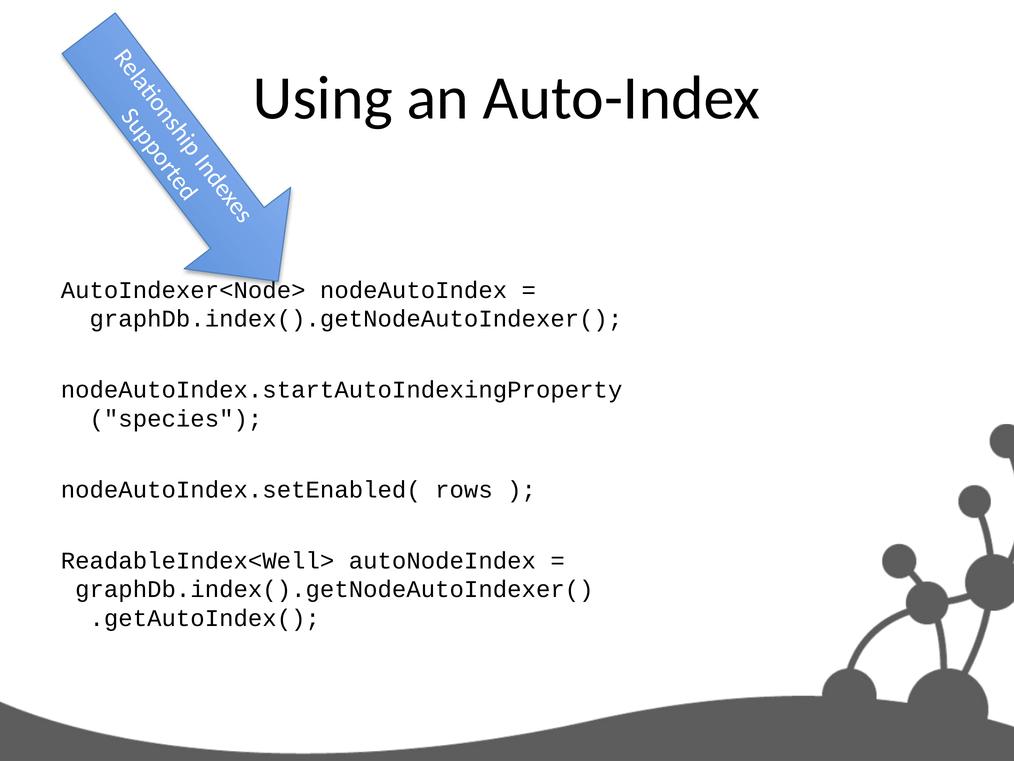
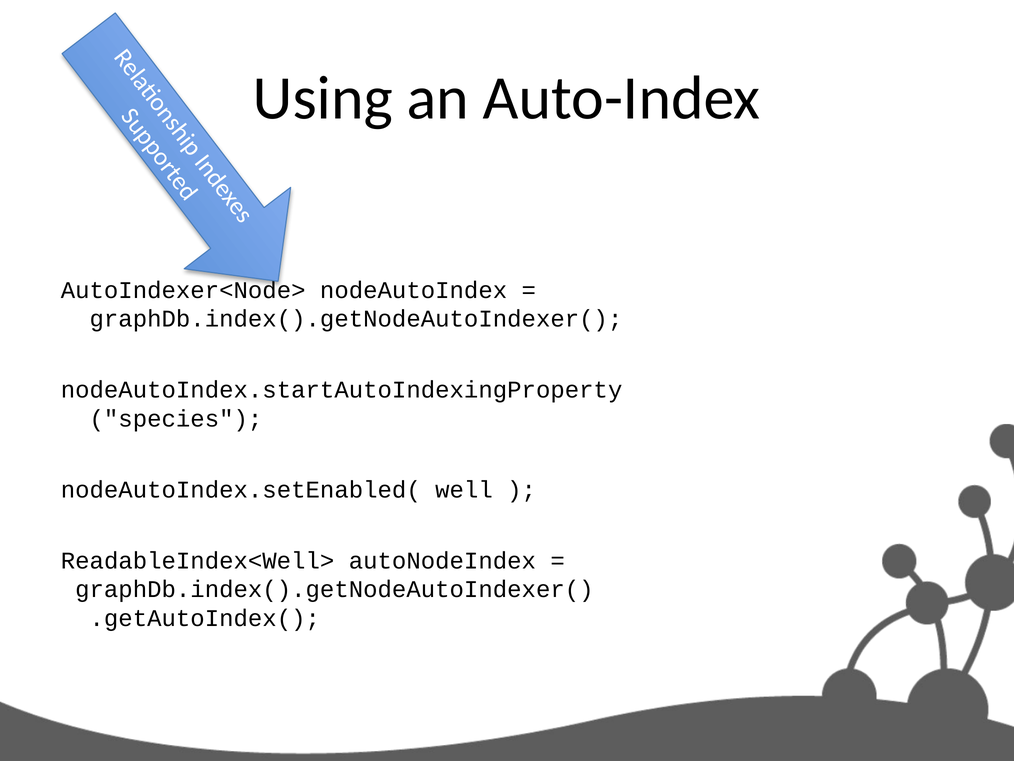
rows: rows -> well
